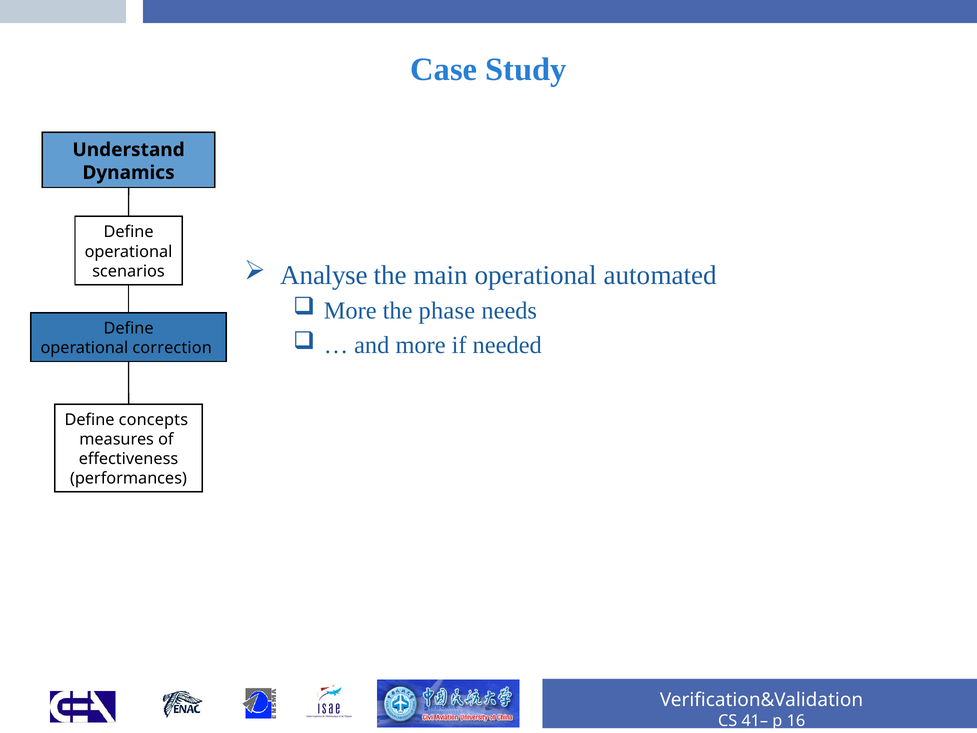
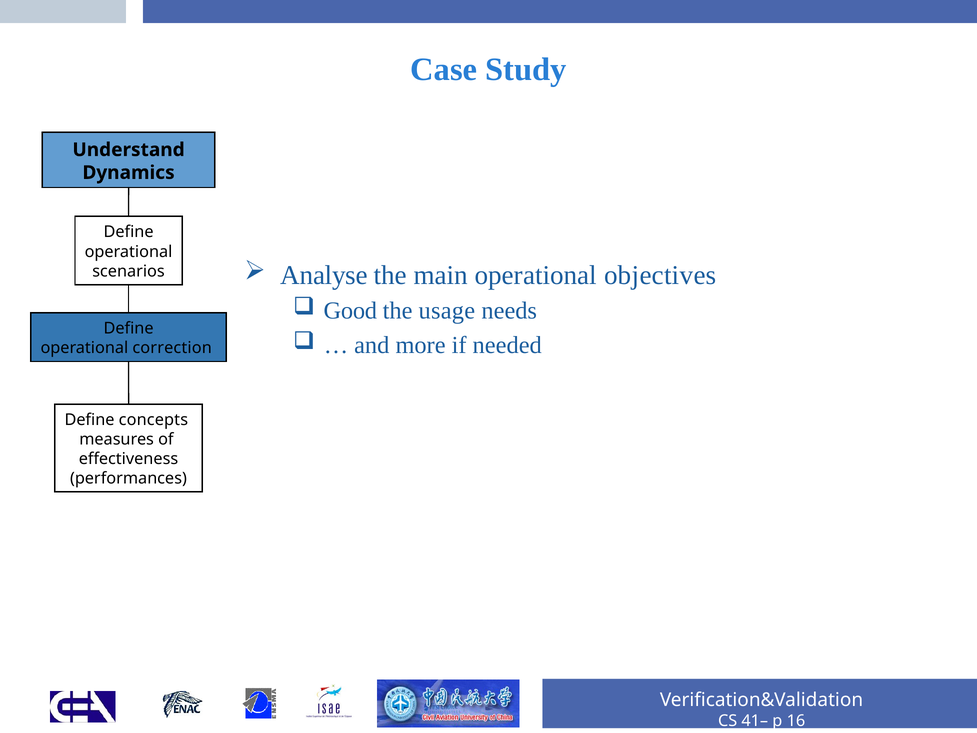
automated: automated -> objectives
More at (350, 311): More -> Good
phase: phase -> usage
